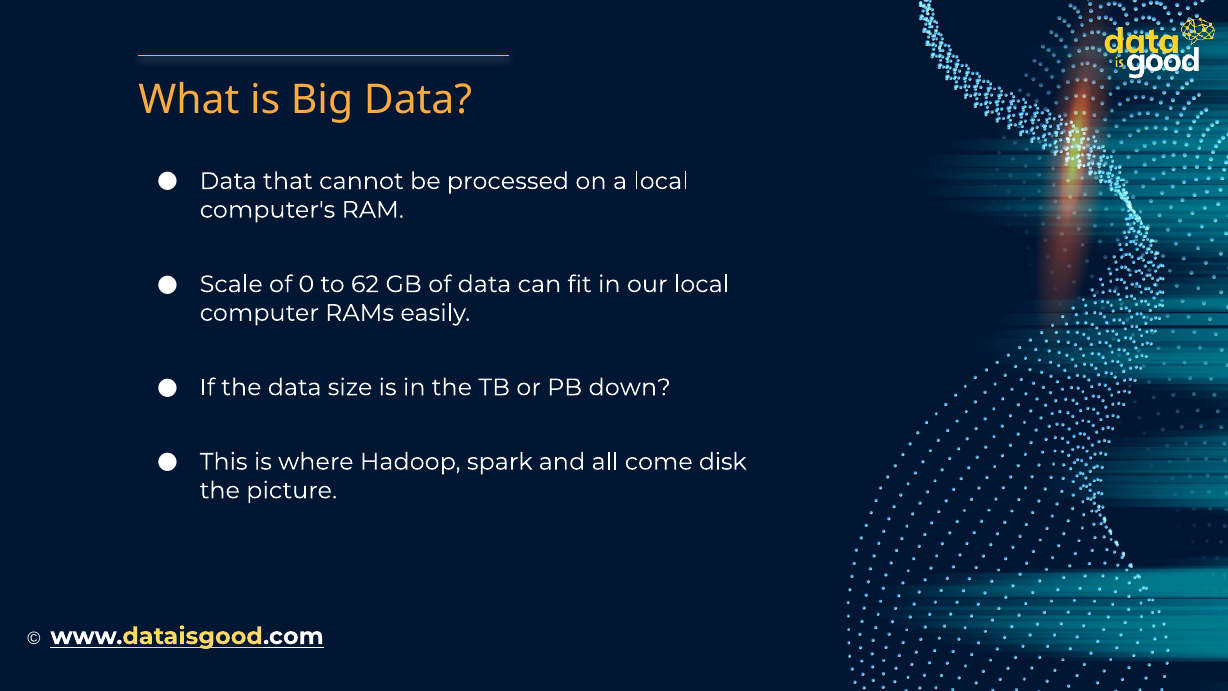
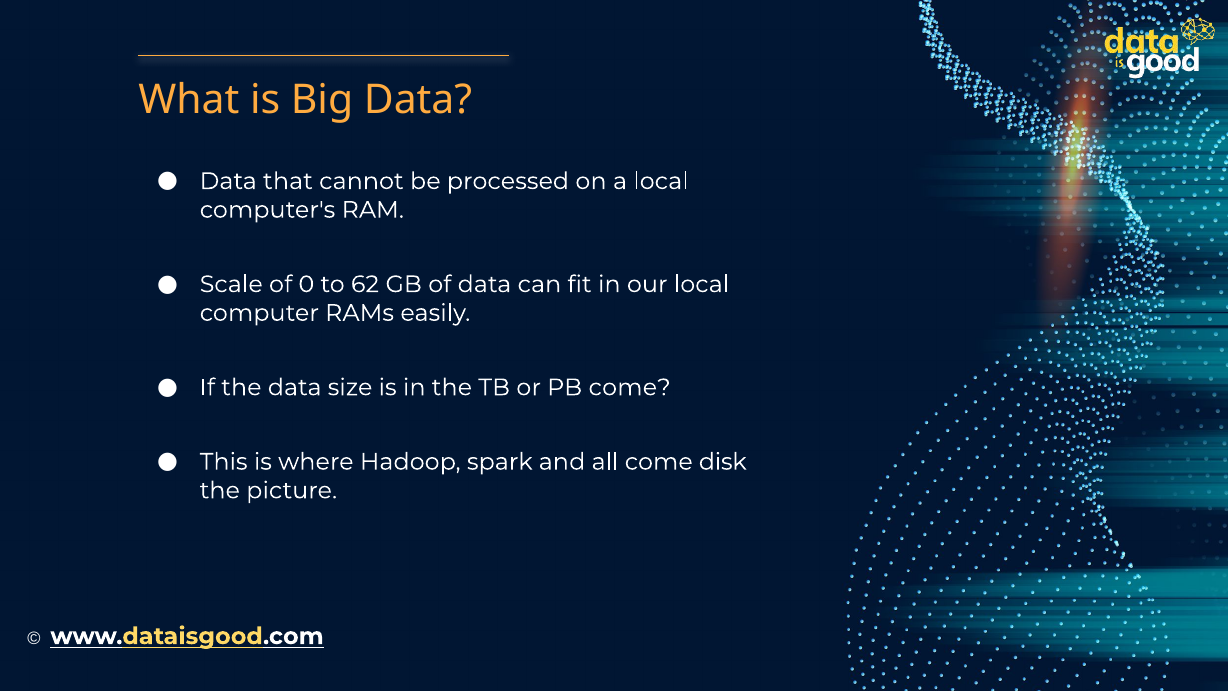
PB down: down -> come
